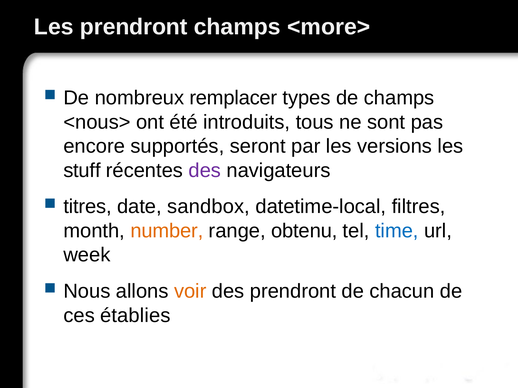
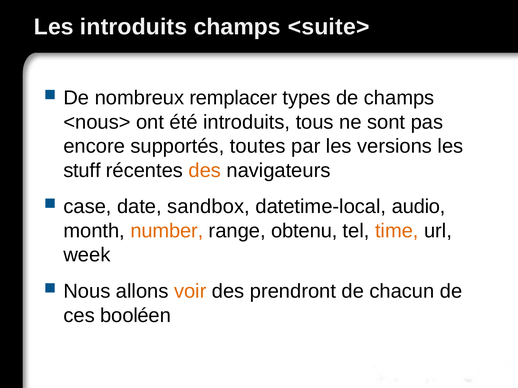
Les prendront: prendront -> introduits
<more>: <more> -> <suite>
seront: seront -> toutes
des at (205, 171) colour: purple -> orange
titres: titres -> case
filtres: filtres -> audio
time colour: blue -> orange
établies: établies -> booléen
